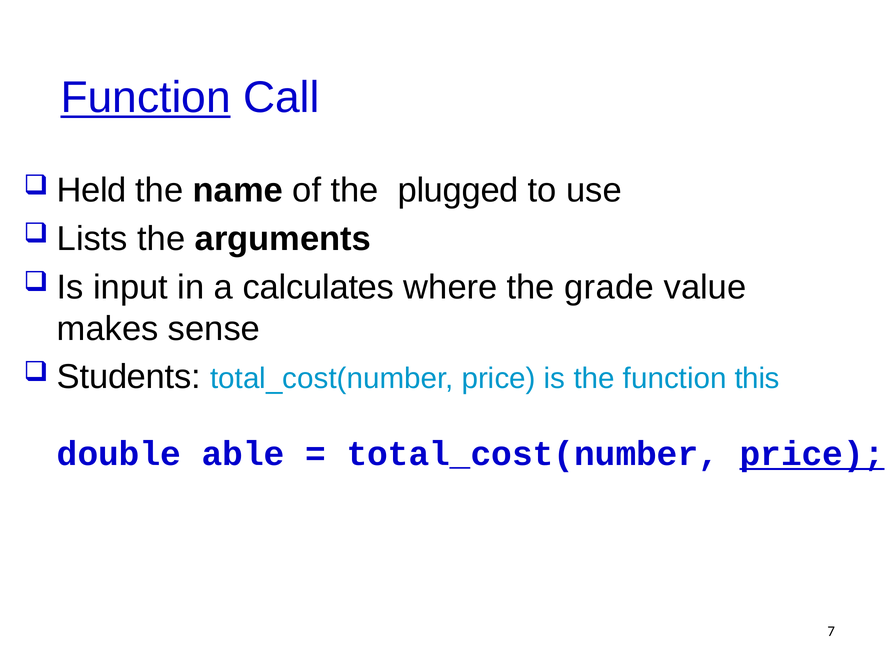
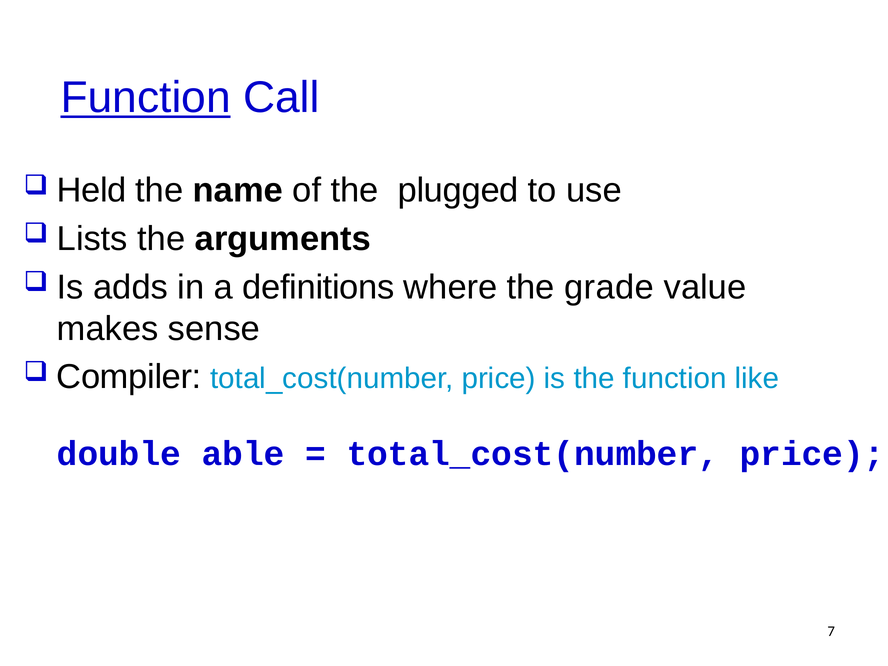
input: input -> adds
calculates: calculates -> definitions
Students: Students -> Compiler
this: this -> like
price at (812, 454) underline: present -> none
